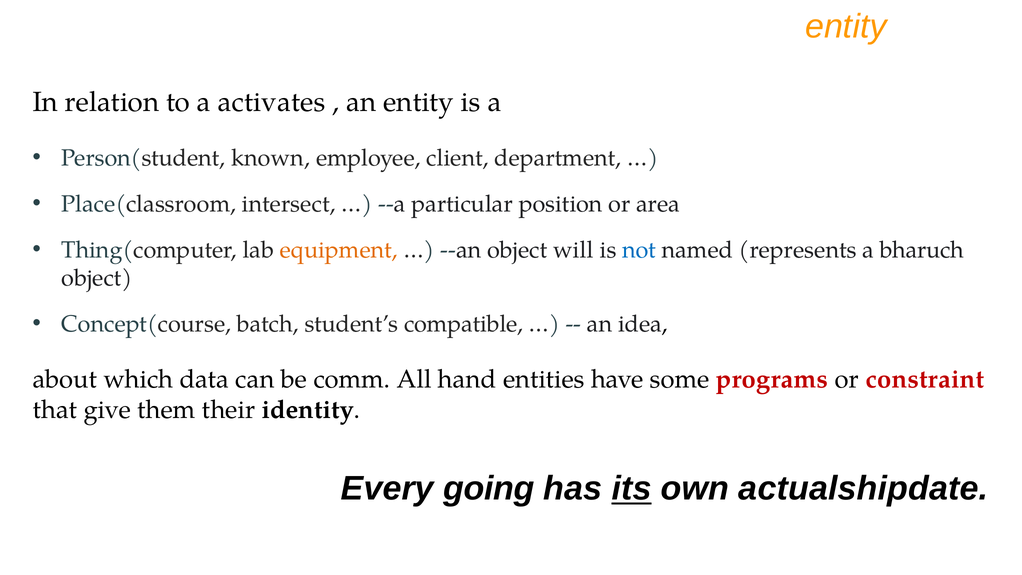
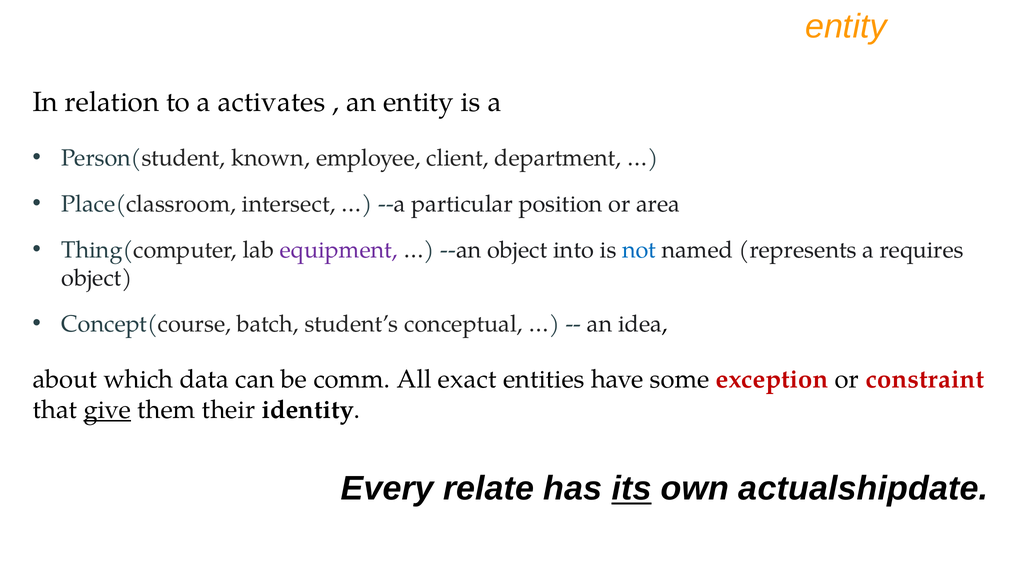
equipment colour: orange -> purple
will: will -> into
bharuch: bharuch -> requires
compatible: compatible -> conceptual
hand: hand -> exact
programs: programs -> exception
give underline: none -> present
going: going -> relate
